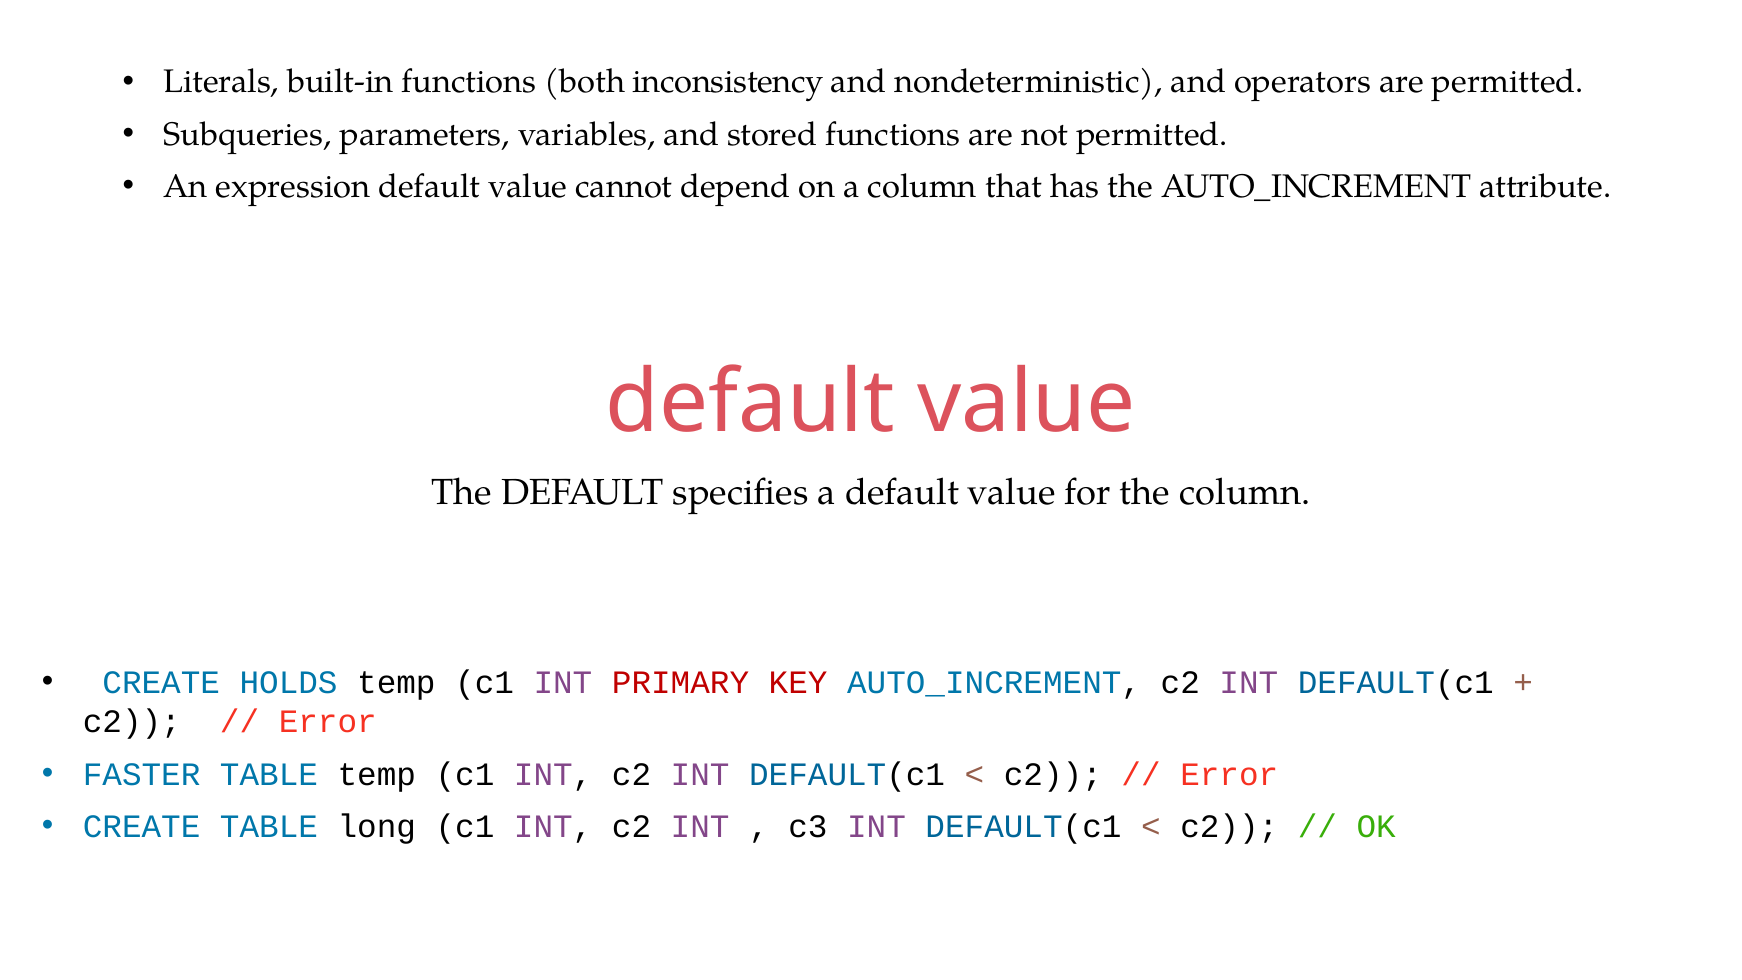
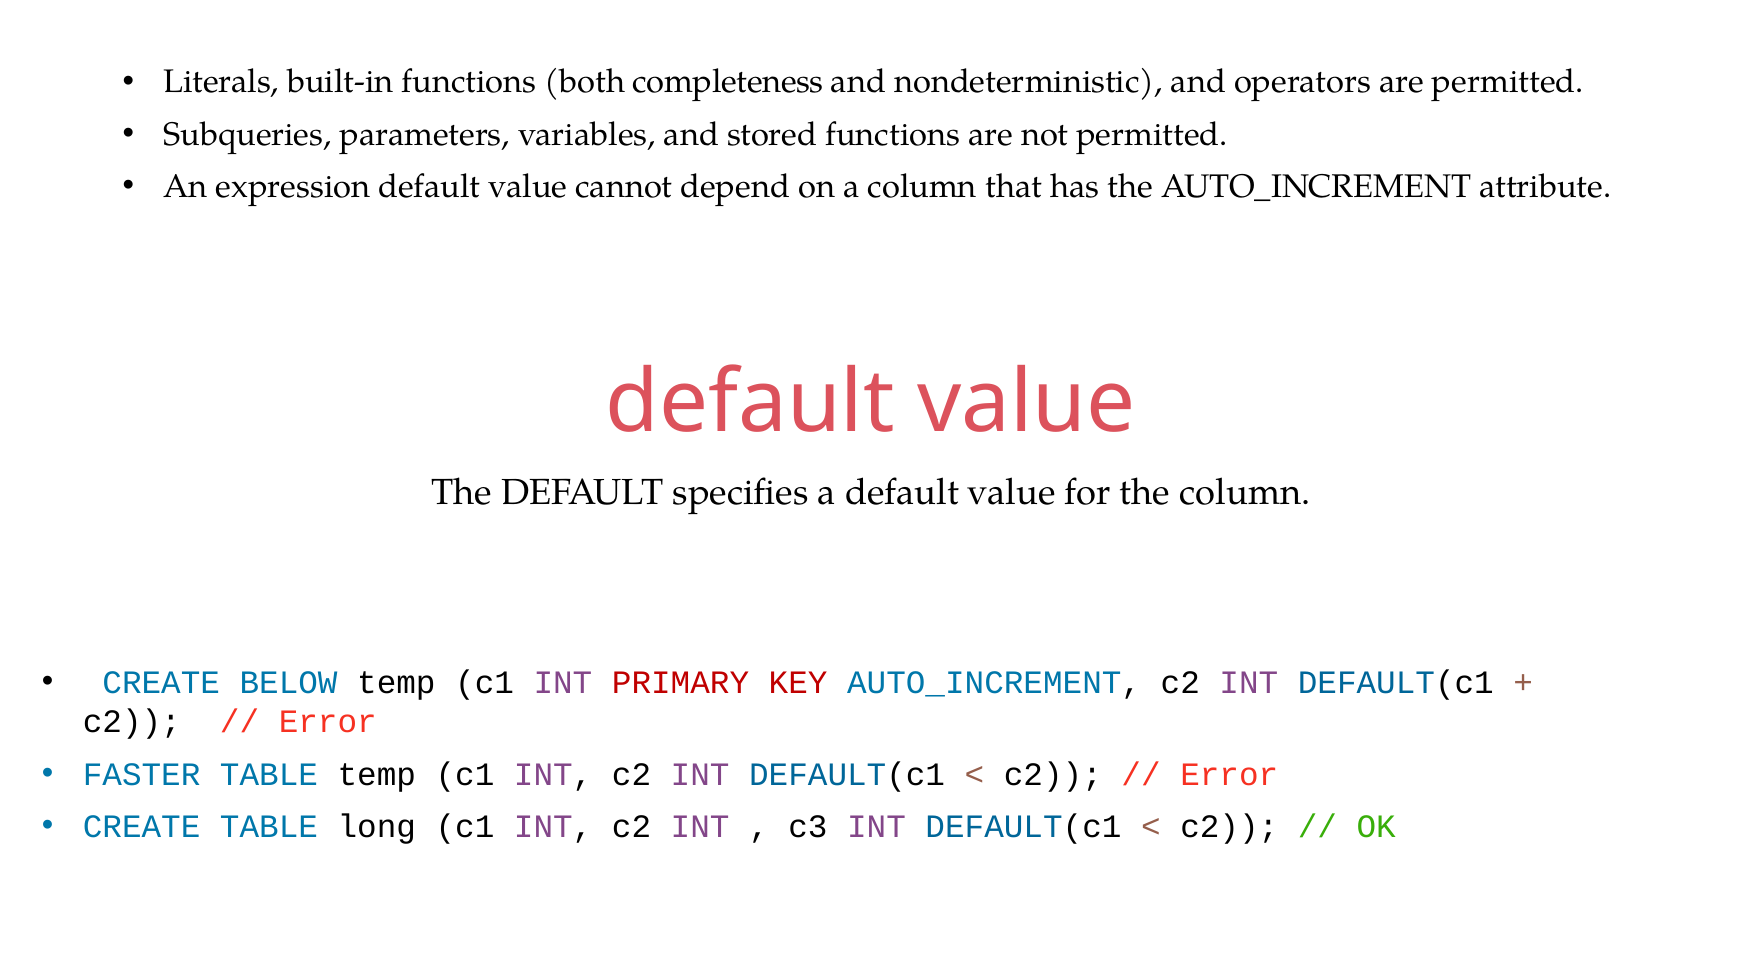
inconsistency: inconsistency -> completeness
HOLDS: HOLDS -> BELOW
